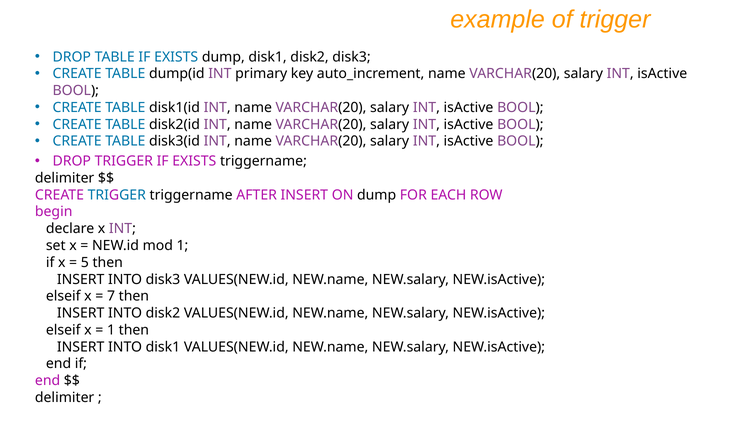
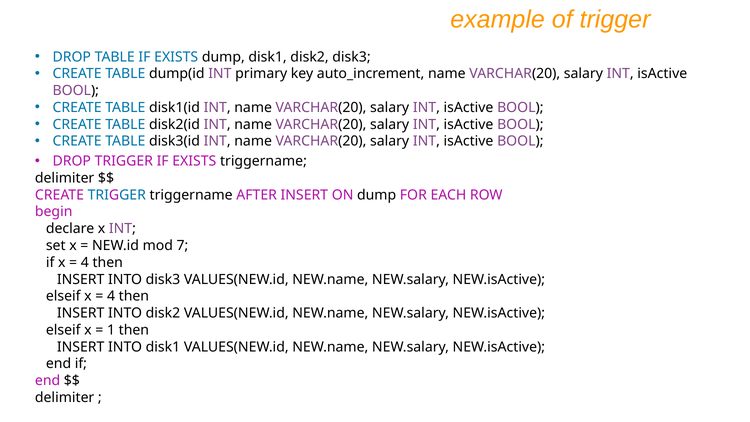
mod 1: 1 -> 7
5 at (85, 262): 5 -> 4
7 at (111, 296): 7 -> 4
